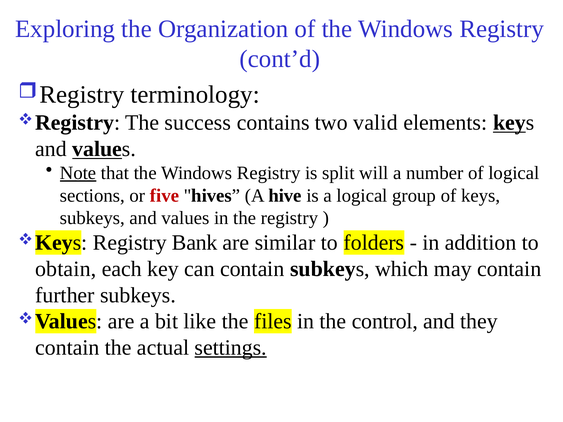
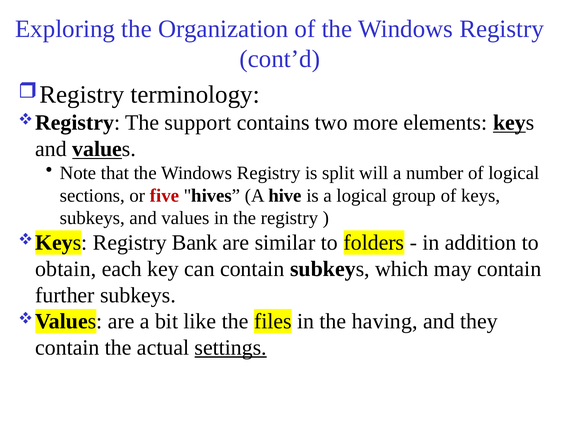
success: success -> support
valid: valid -> more
Note underline: present -> none
control: control -> having
